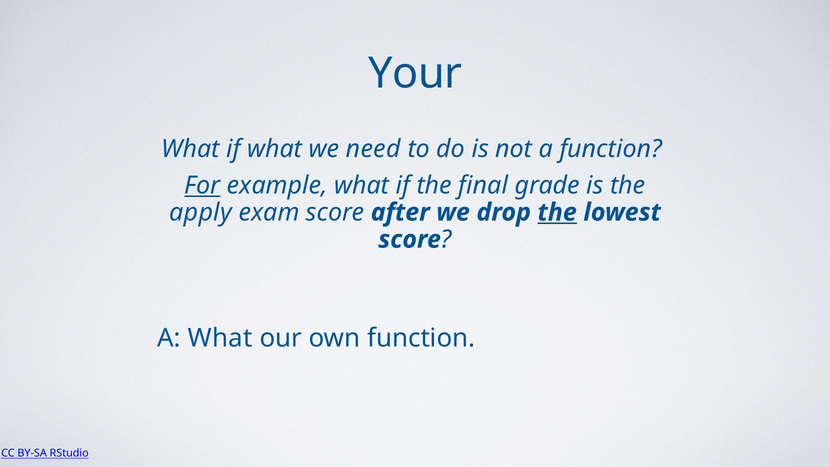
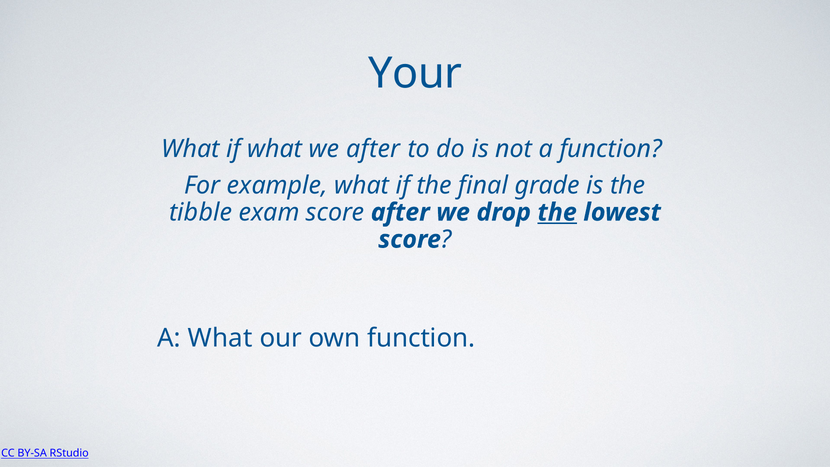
we need: need -> after
For underline: present -> none
apply: apply -> tibble
